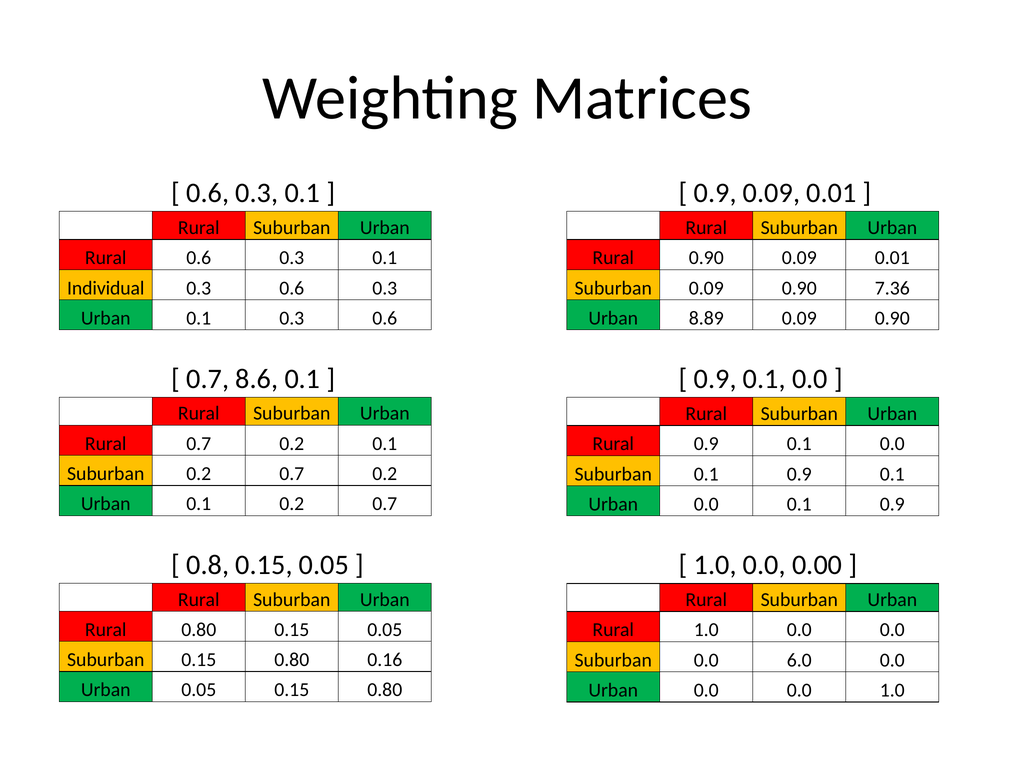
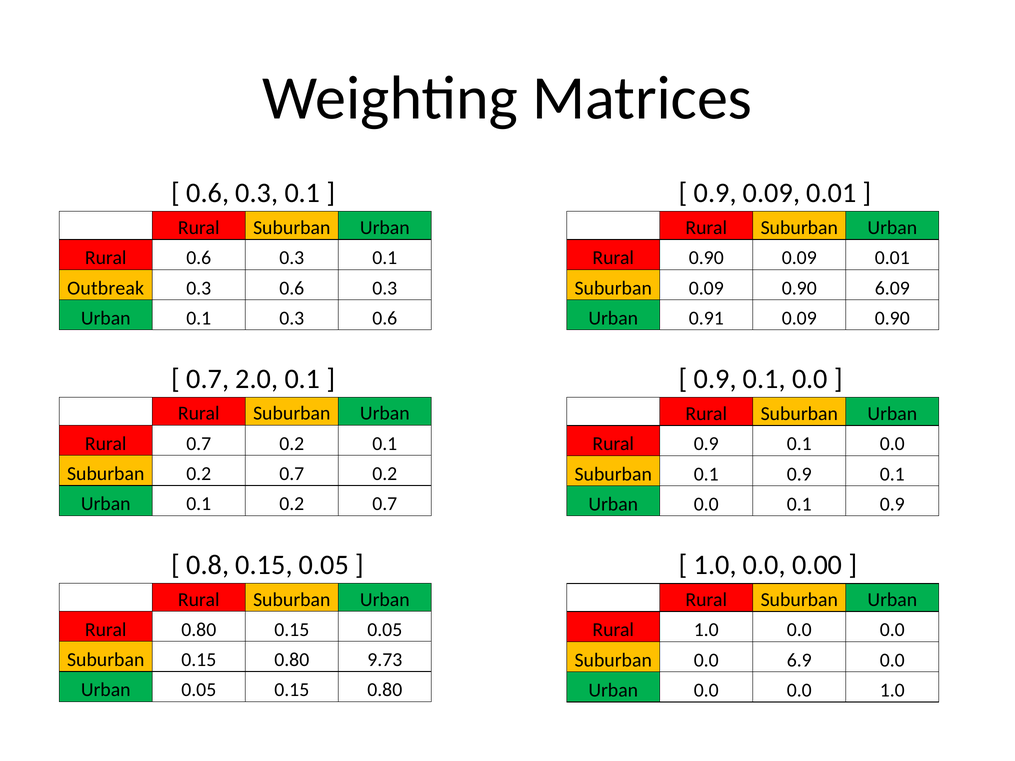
Individual: Individual -> Outbreak
7.36: 7.36 -> 6.09
8.89: 8.89 -> 0.91
8.6: 8.6 -> 2.0
0.16: 0.16 -> 9.73
6.0: 6.0 -> 6.9
